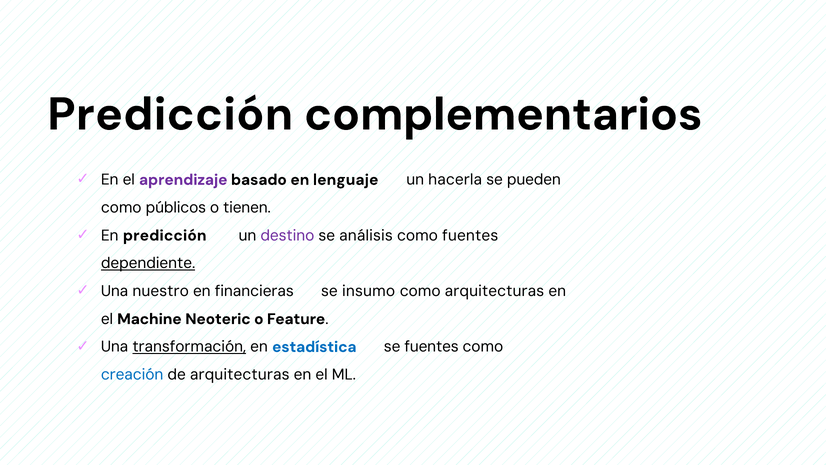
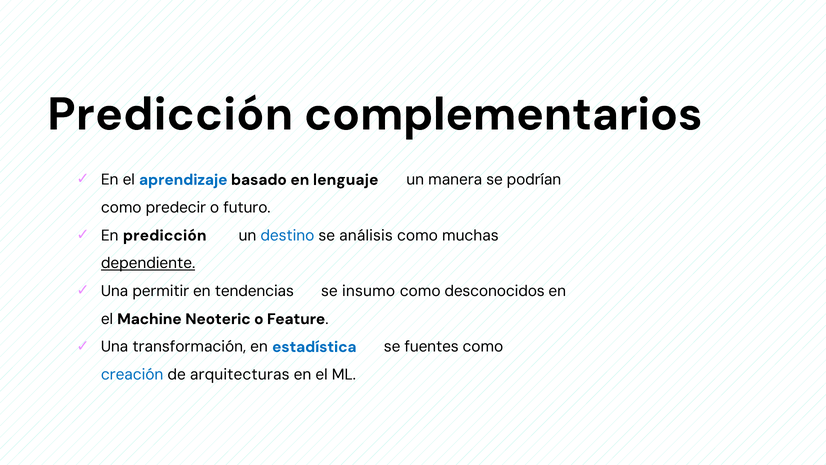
aprendizaje colour: purple -> blue
hacerla: hacerla -> manera
pueden: pueden -> podrían
públicos: públicos -> predecir
tienen: tienen -> futuro
destino colour: purple -> blue
como fuentes: fuentes -> muchas
nuestro: nuestro -> permitir
financieras: financieras -> tendencias
como arquitecturas: arquitecturas -> desconocidos
transformación underline: present -> none
